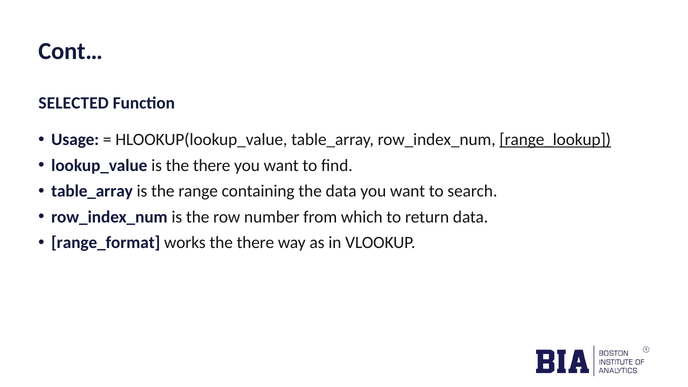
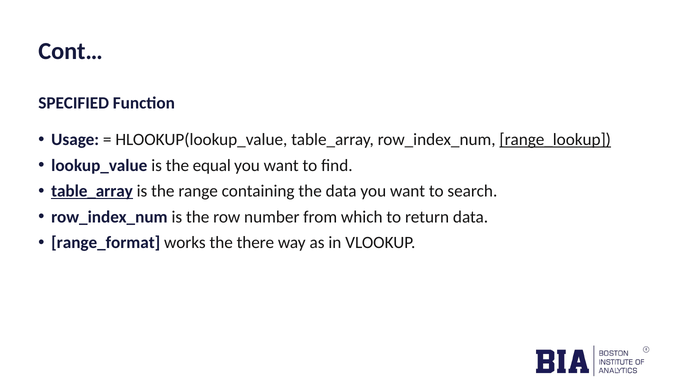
SELECTED: SELECTED -> SPECIFIED
is the there: there -> equal
table_array at (92, 191) underline: none -> present
